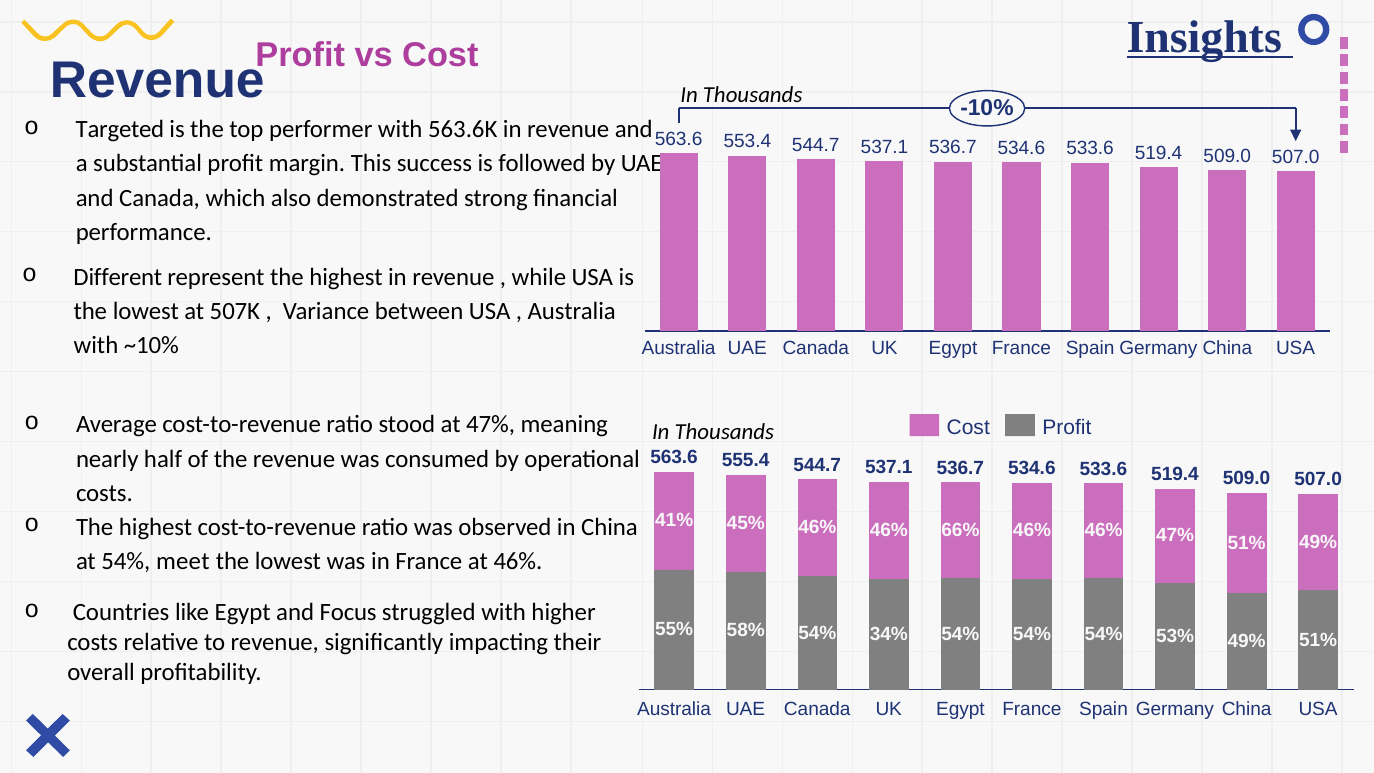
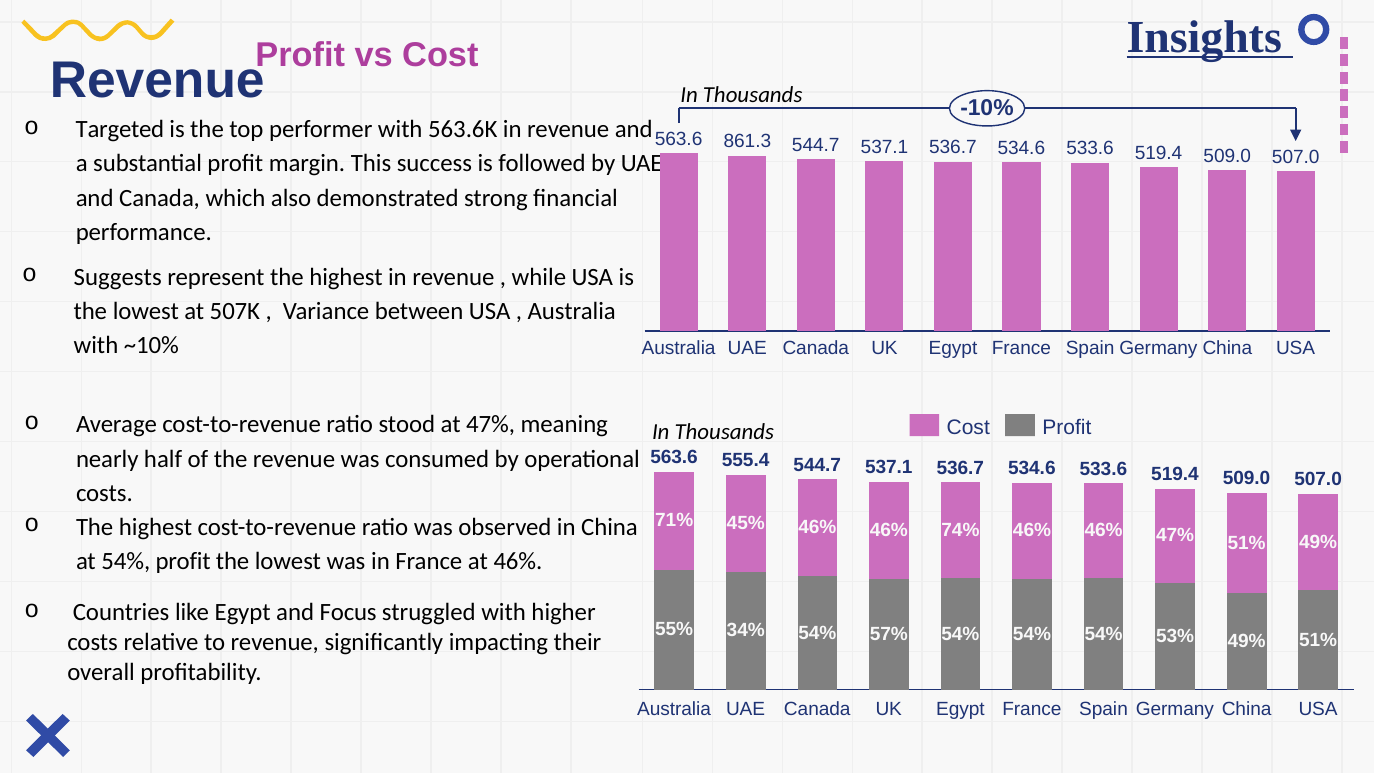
553.4: 553.4 -> 861.3
Different: Different -> Suggests
41%: 41% -> 71%
66%: 66% -> 74%
54% meet: meet -> profit
58%: 58% -> 34%
34%: 34% -> 57%
